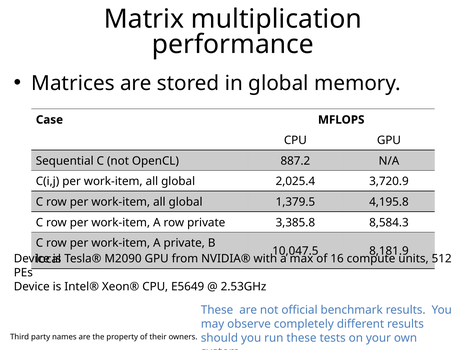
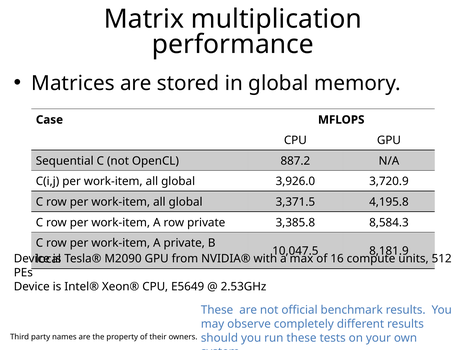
2,025.4: 2,025.4 -> 3,926.0
1,379.5: 1,379.5 -> 3,371.5
